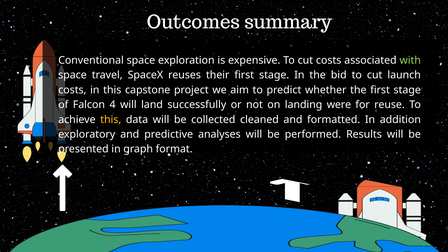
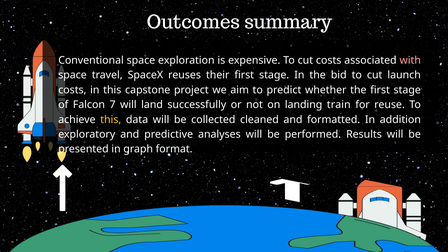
with colour: light green -> pink
4: 4 -> 7
were: were -> train
